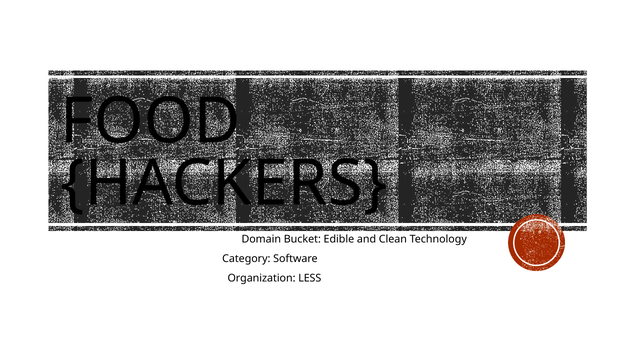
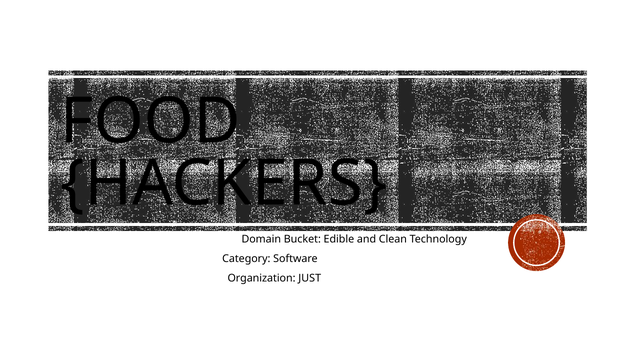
LESS: LESS -> JUST
